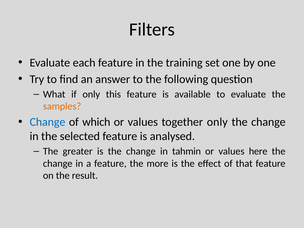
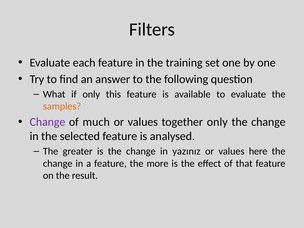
Change at (47, 122) colour: blue -> purple
which: which -> much
tahmin: tahmin -> yazınız
